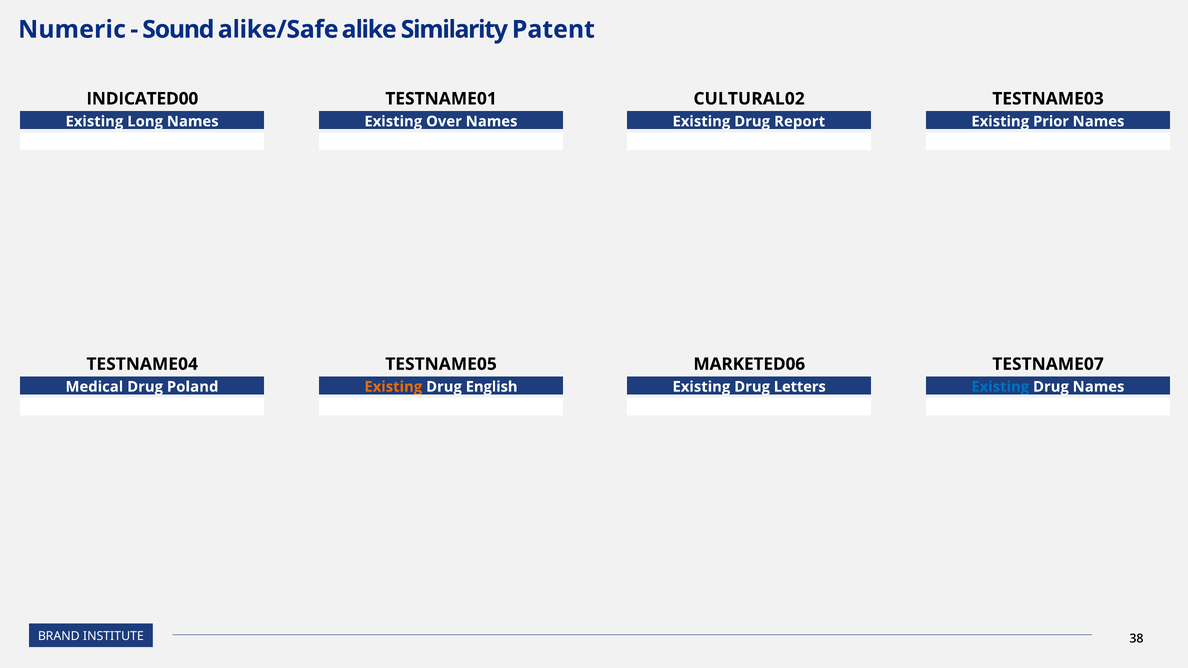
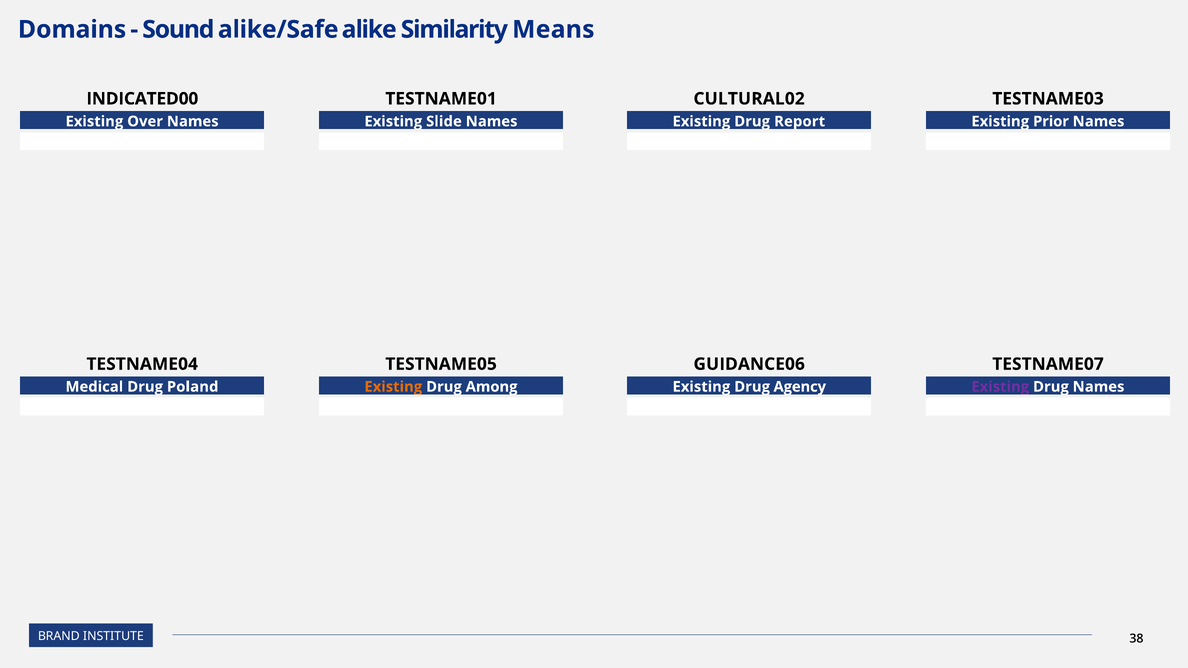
Numeric: Numeric -> Domains
Patent: Patent -> Means
Long: Long -> Over
Over: Over -> Slide
MARKETED06: MARKETED06 -> GUIDANCE06
English: English -> Among
Letters: Letters -> Agency
Existing at (1000, 387) colour: blue -> purple
